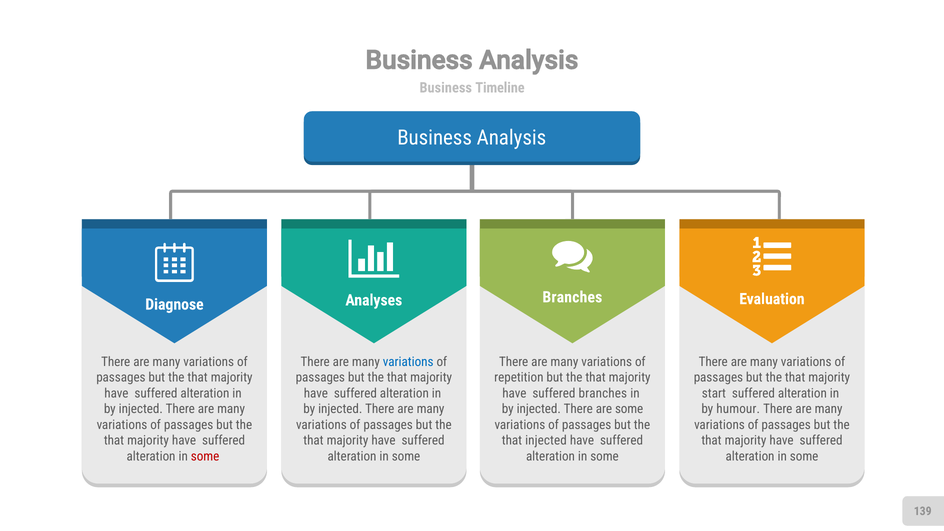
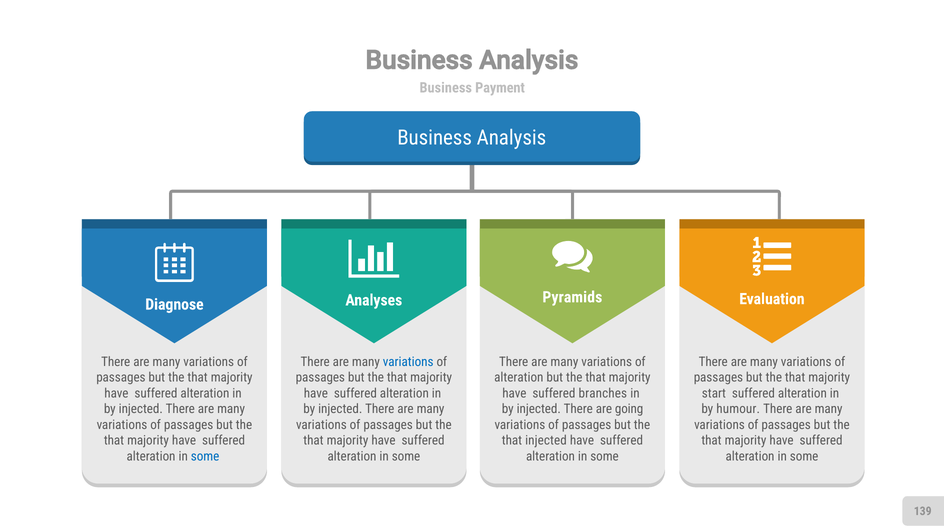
Timeline: Timeline -> Payment
Analyses Branches: Branches -> Pyramids
repetition at (519, 377): repetition -> alteration
are some: some -> going
some at (205, 456) colour: red -> blue
